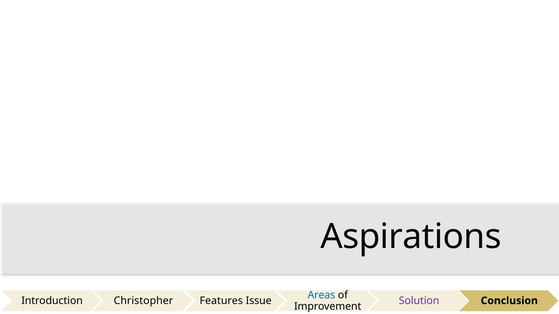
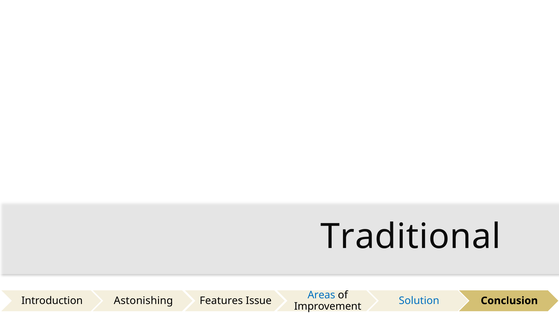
Aspirations: Aspirations -> Traditional
Christopher: Christopher -> Astonishing
Solution colour: purple -> blue
